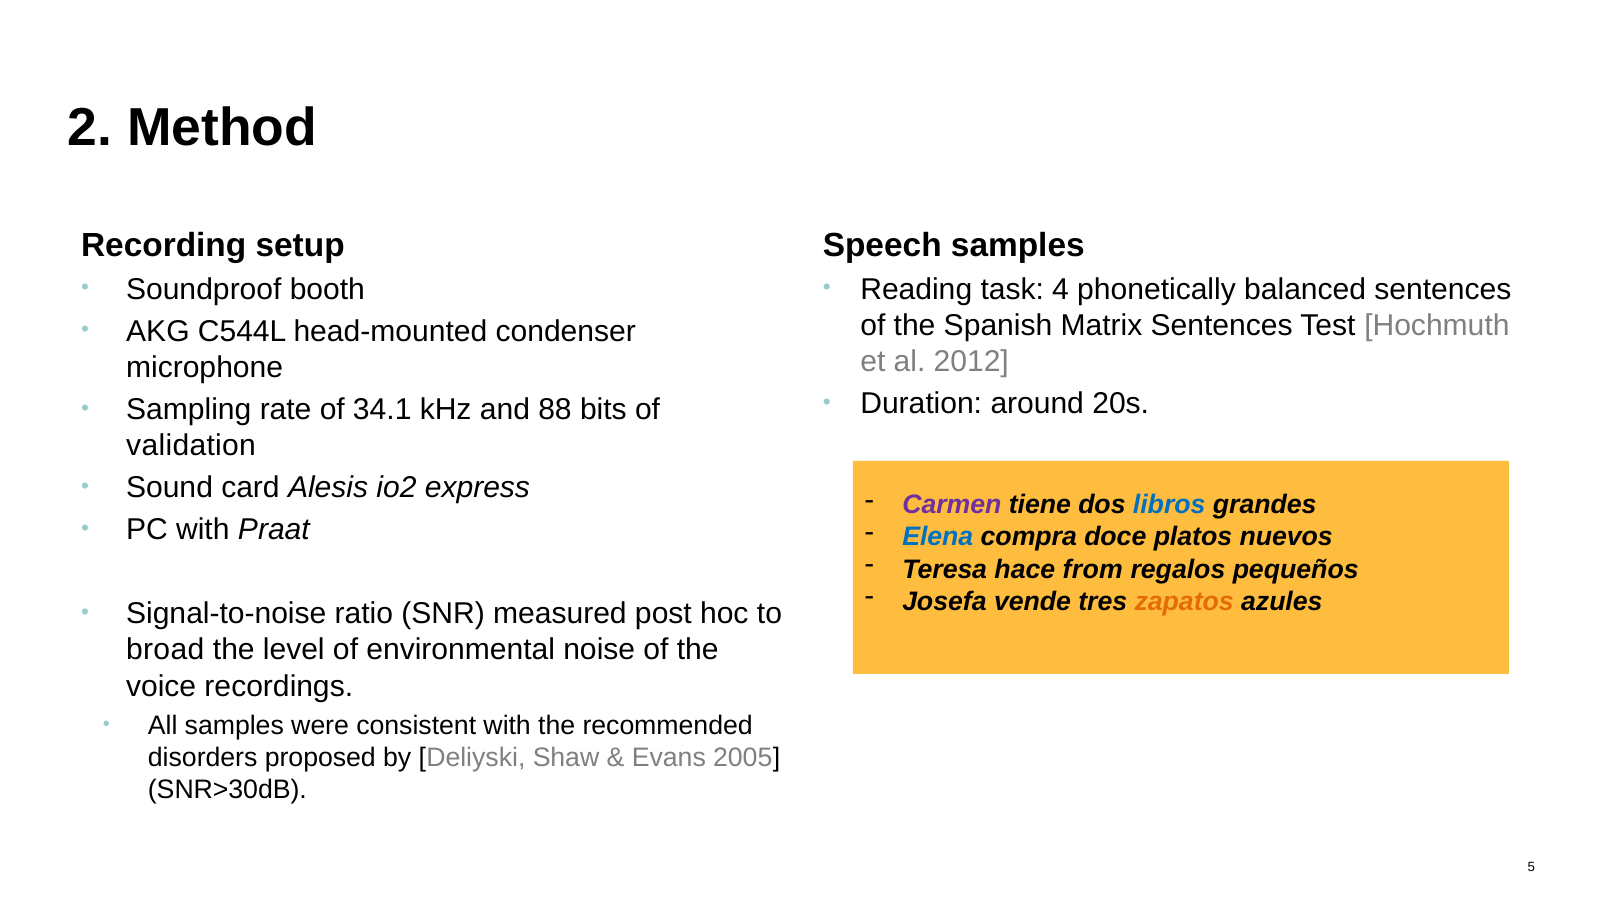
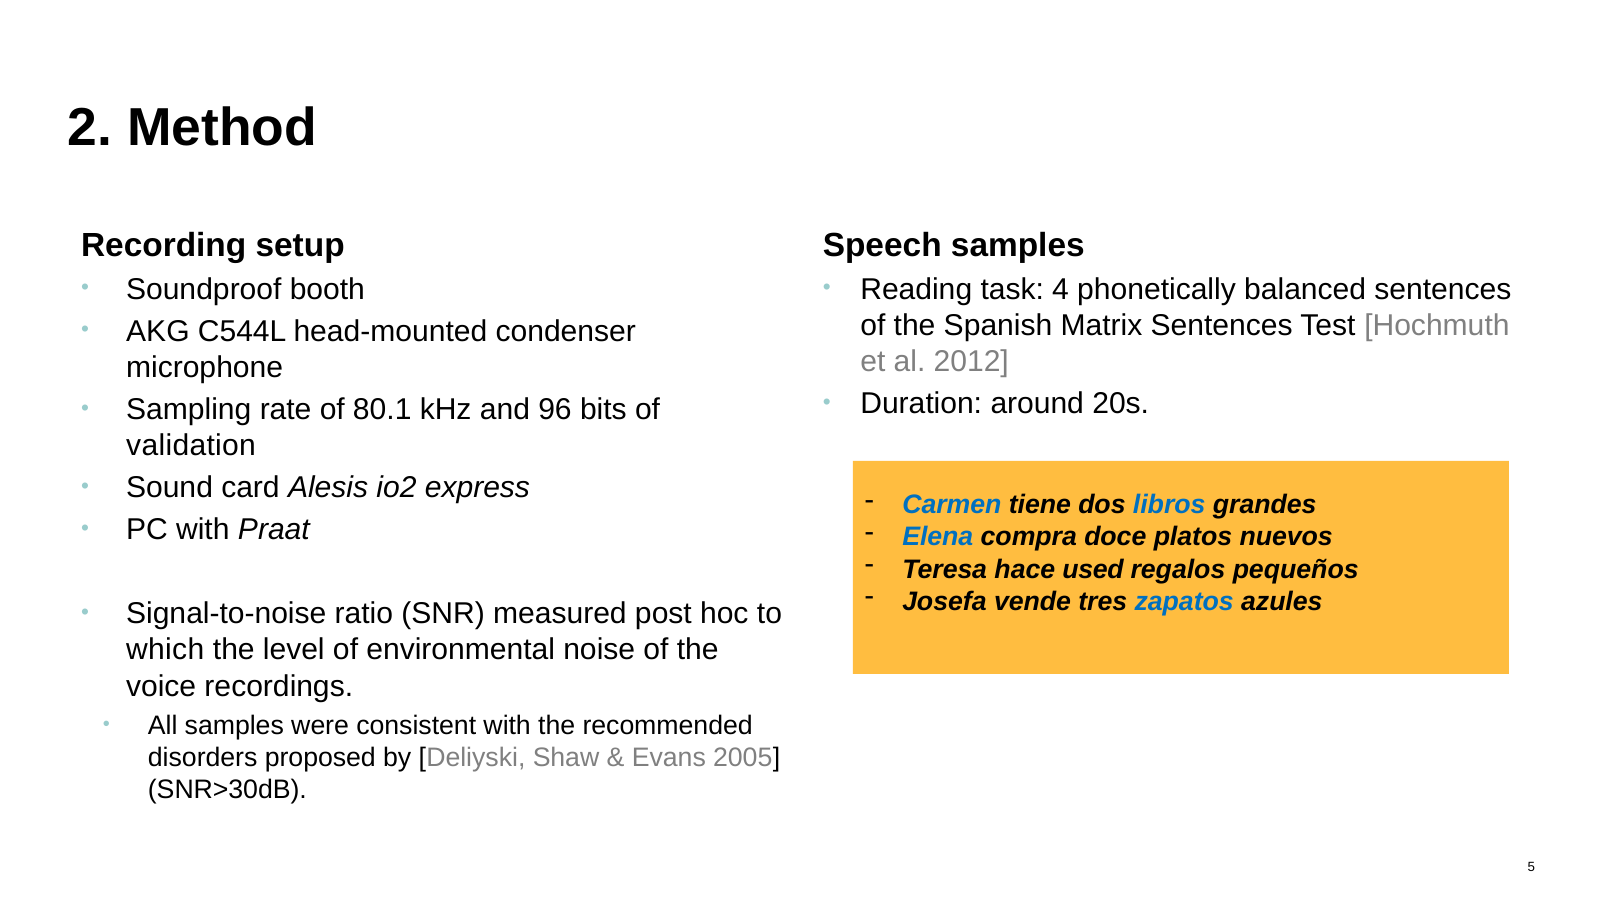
34.1: 34.1 -> 80.1
88: 88 -> 96
Carmen colour: purple -> blue
from: from -> used
zapatos colour: orange -> blue
broad: broad -> which
